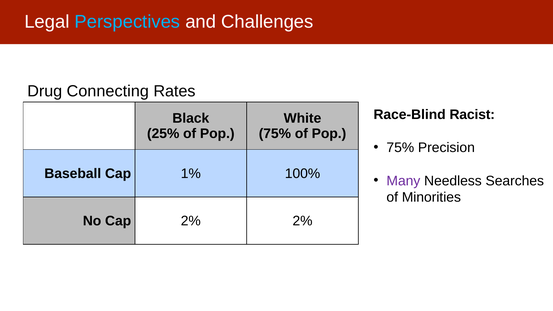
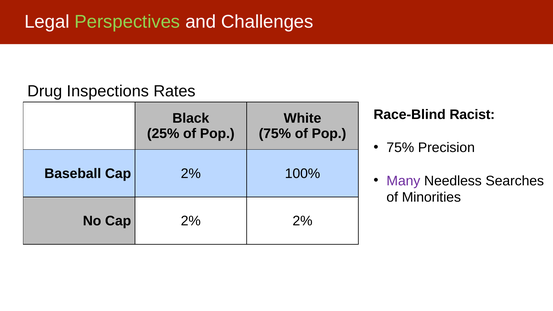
Perspectives colour: light blue -> light green
Connecting: Connecting -> Inspections
Baseball Cap 1%: 1% -> 2%
